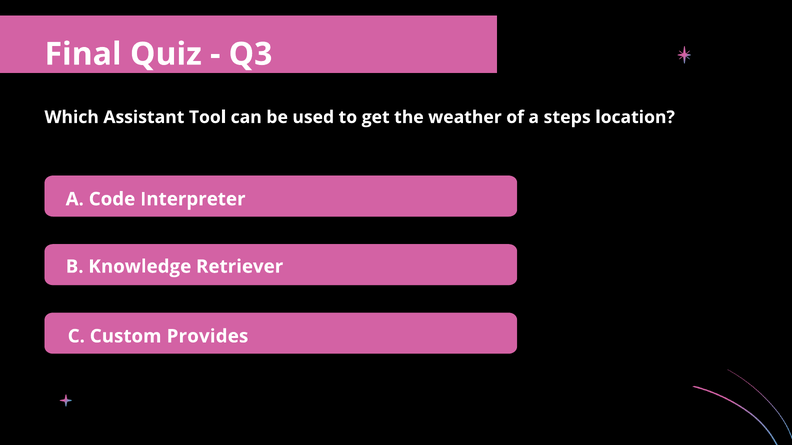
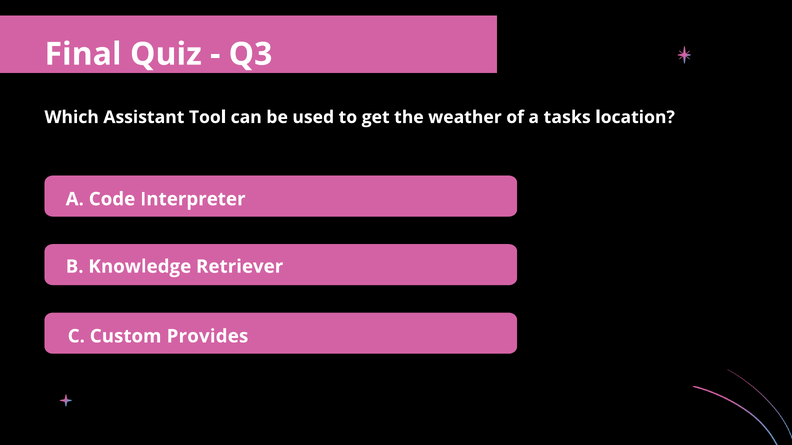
steps: steps -> tasks
